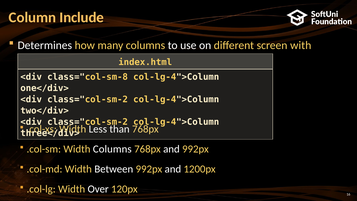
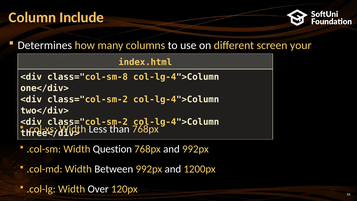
with: with -> your
Width Columns: Columns -> Question
